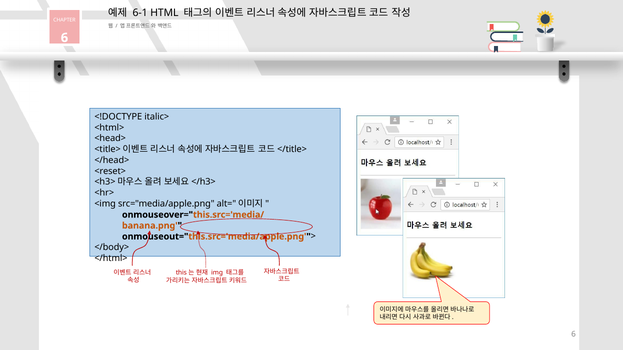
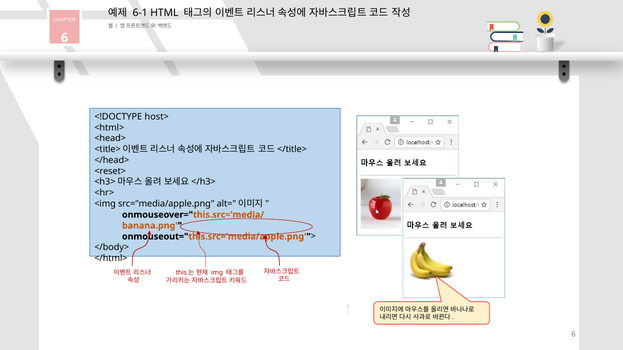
italic>: italic> -> host>
